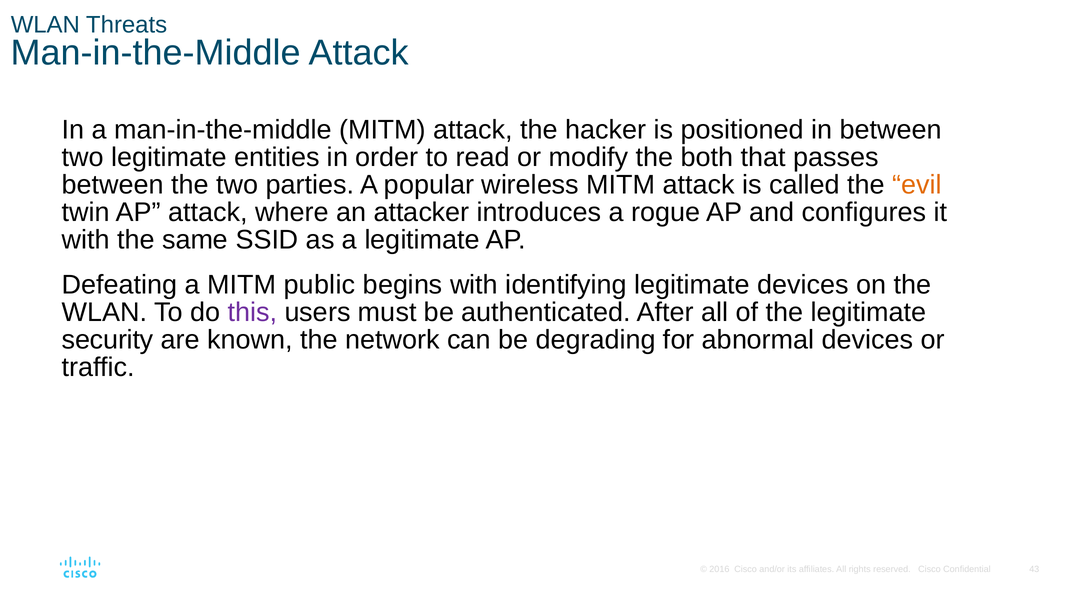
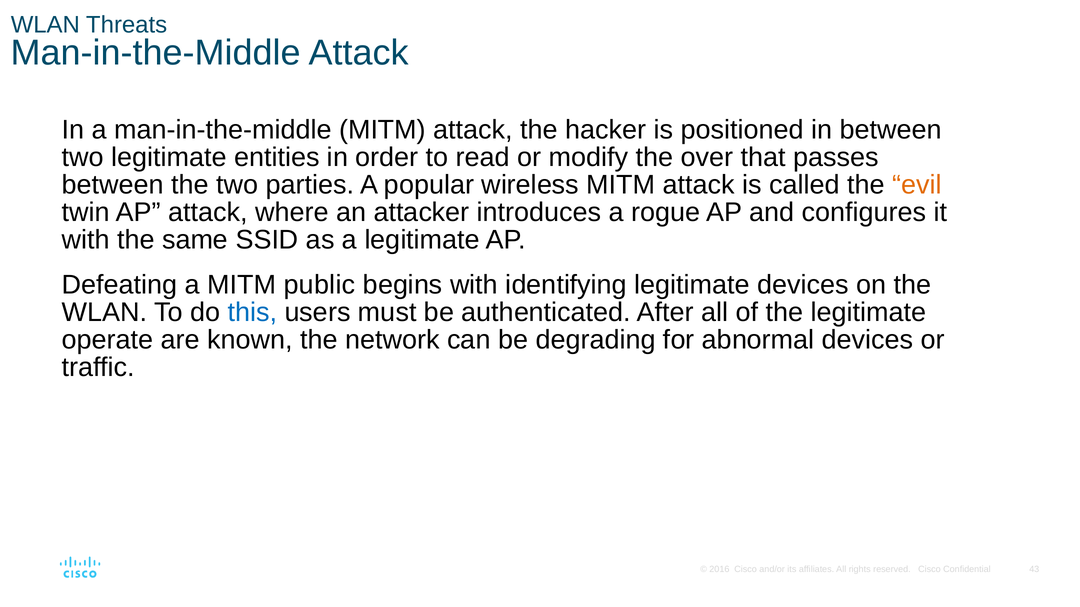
both: both -> over
this colour: purple -> blue
security: security -> operate
